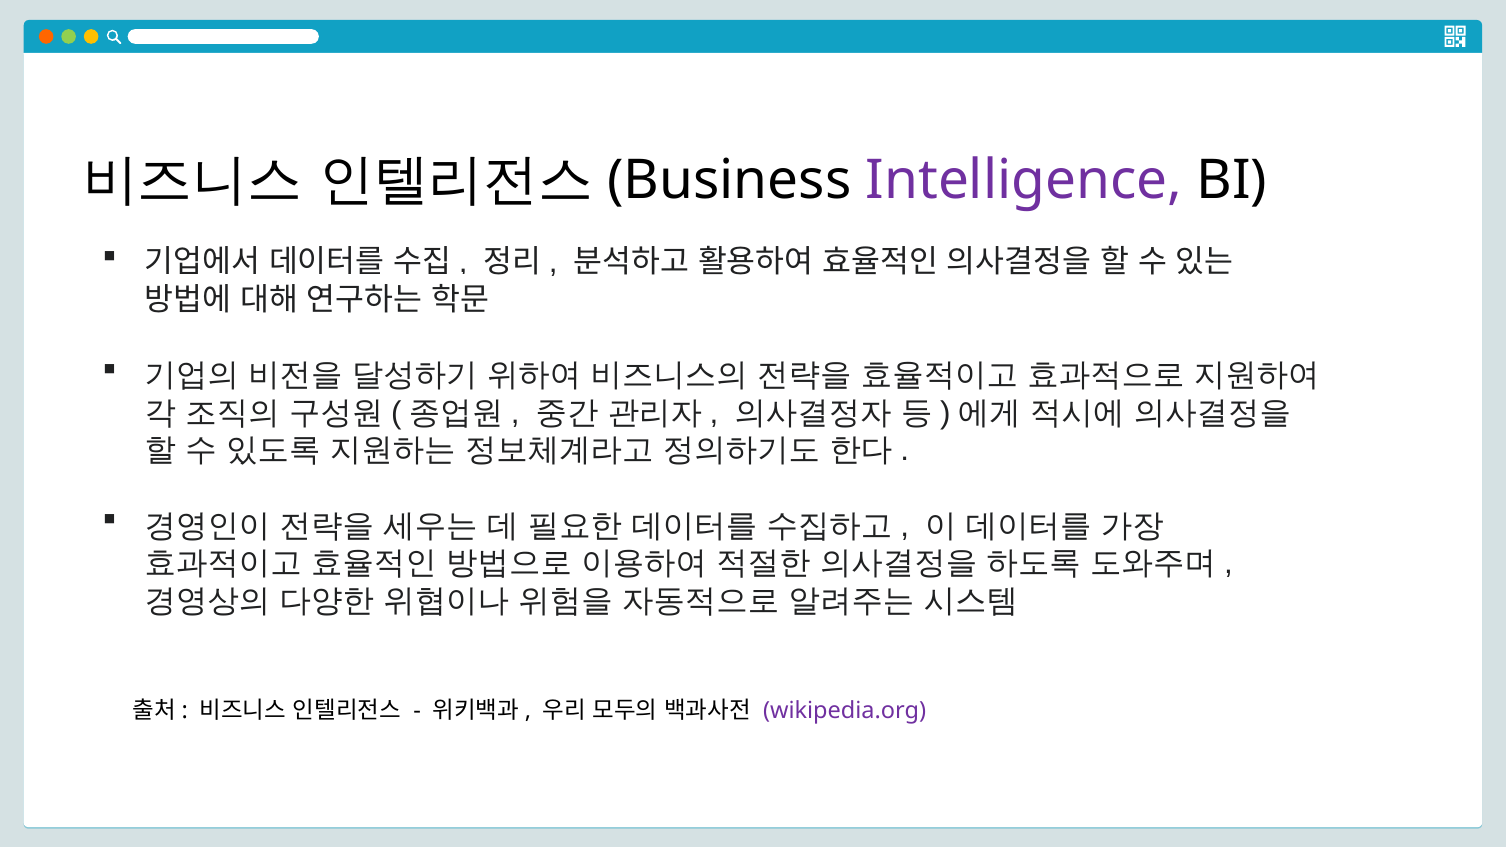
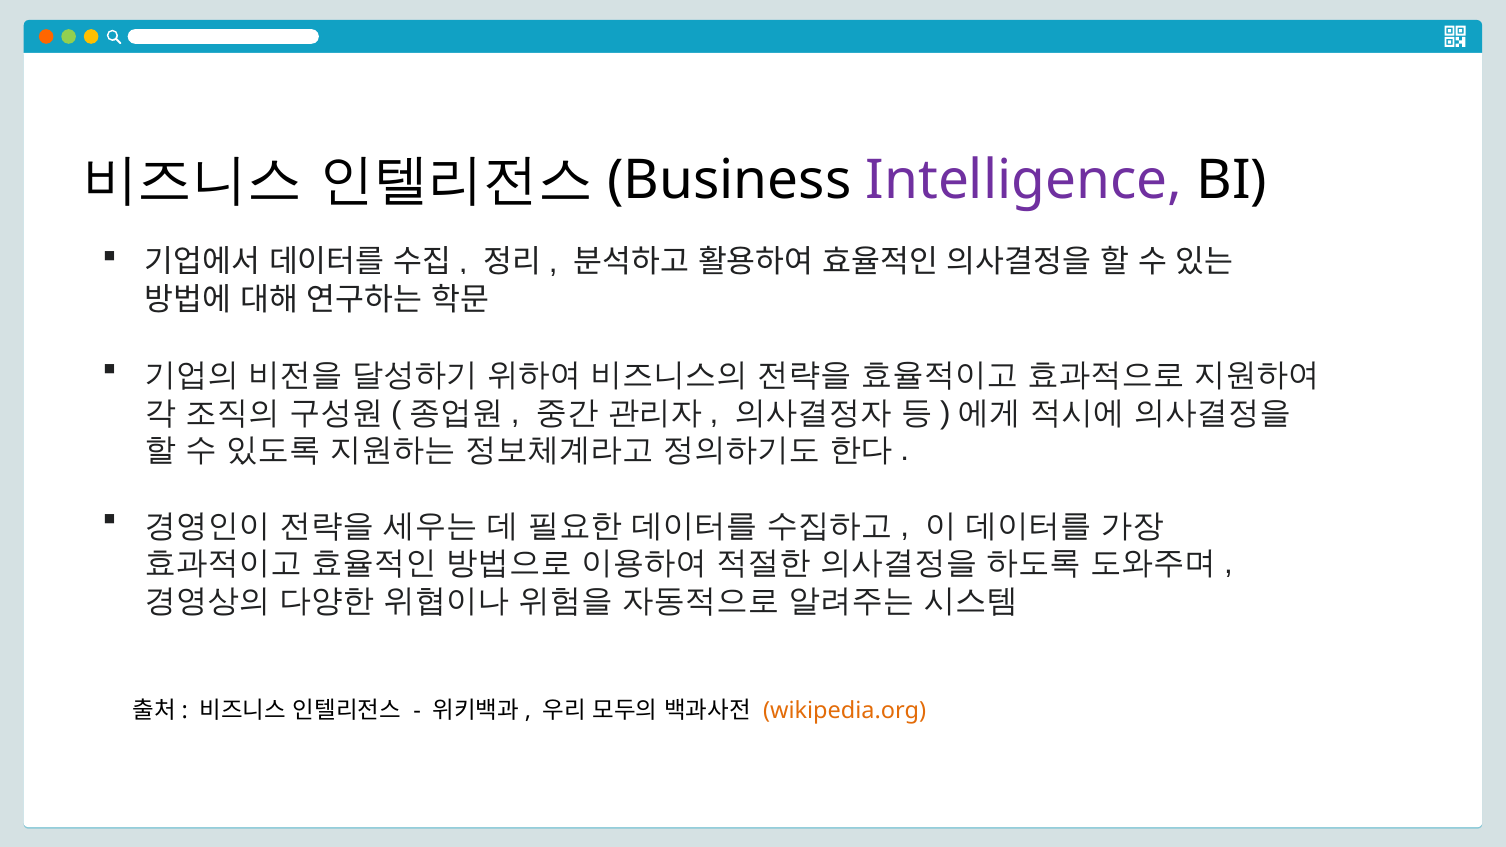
wikipedia.org colour: purple -> orange
